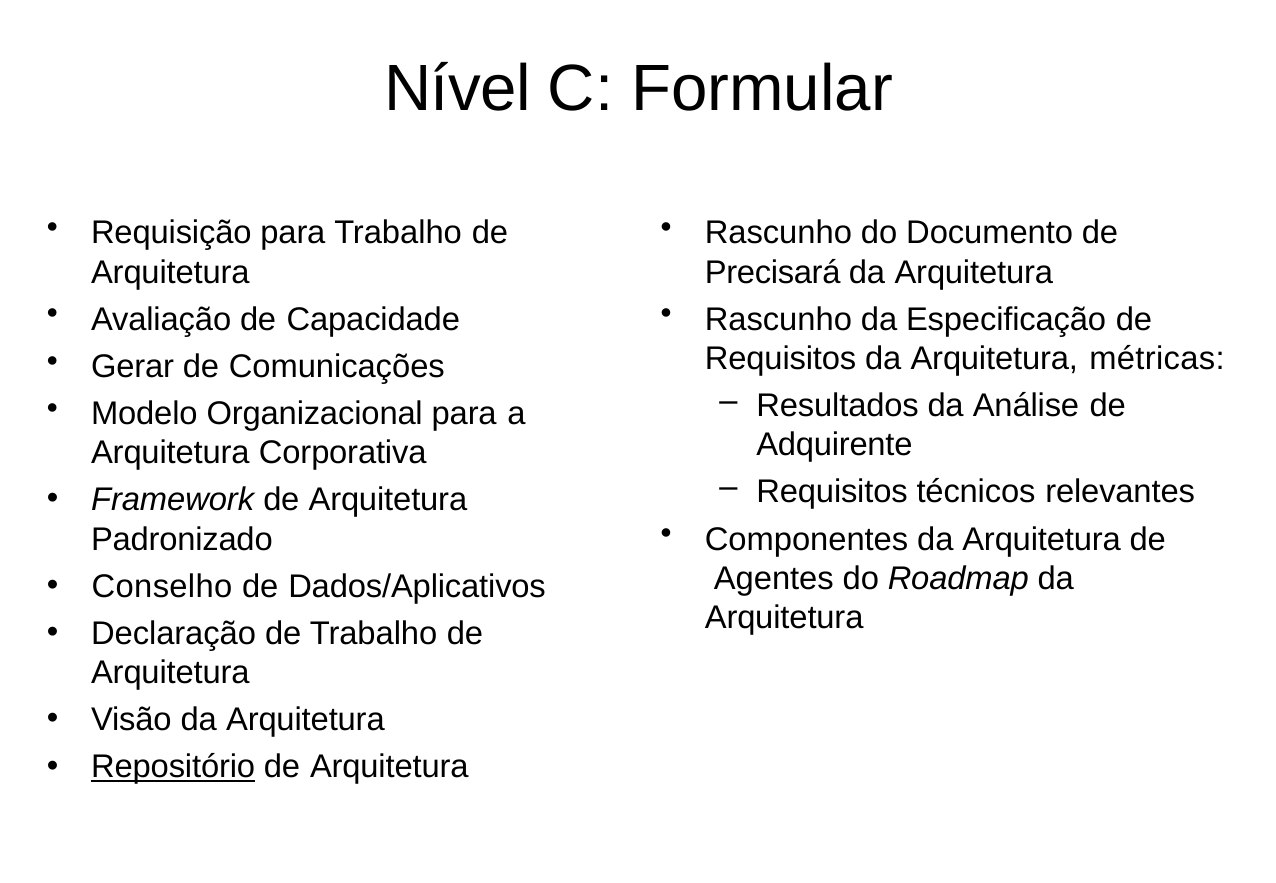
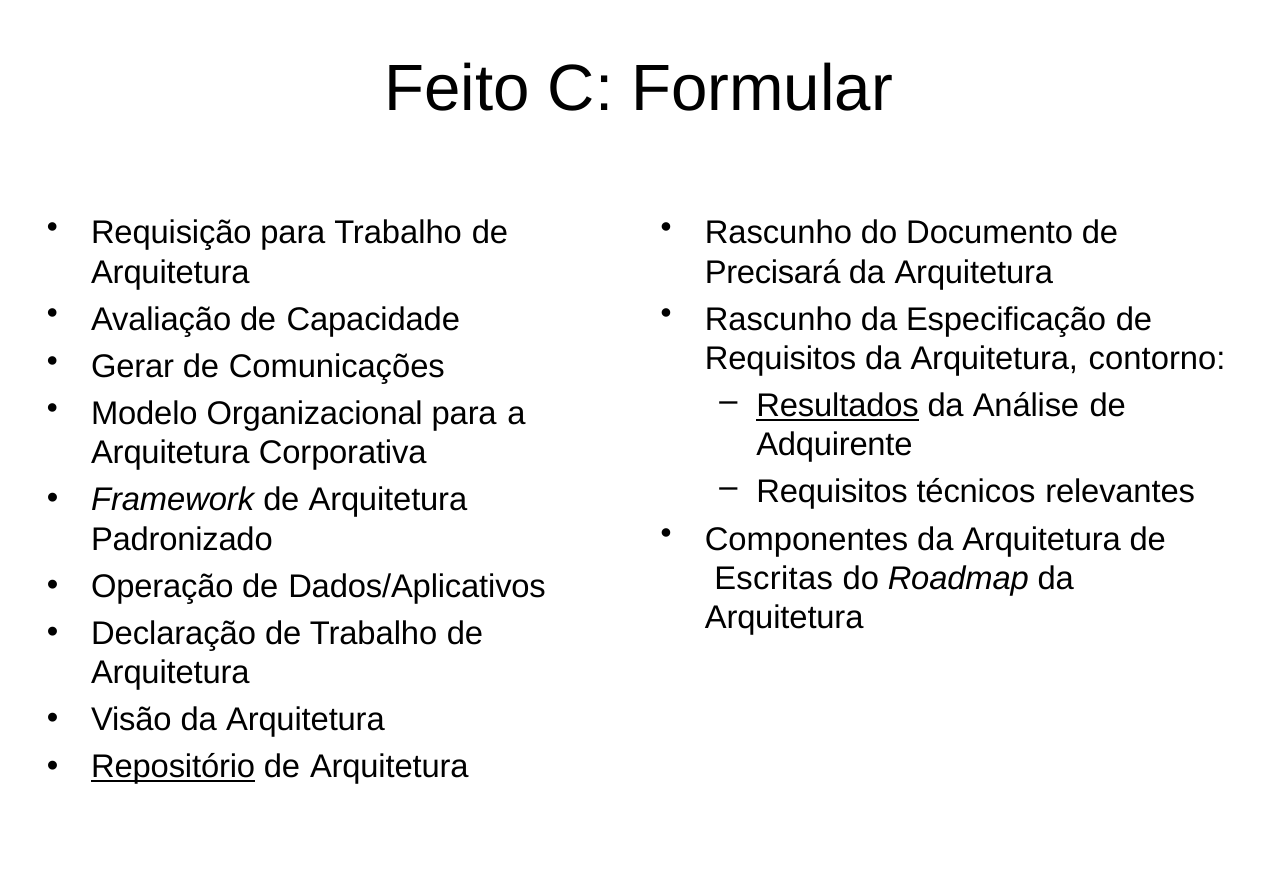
Nível: Nível -> Feito
métricas: métricas -> contorno
Resultados underline: none -> present
Agentes: Agentes -> Escritas
Conselho: Conselho -> Operação
